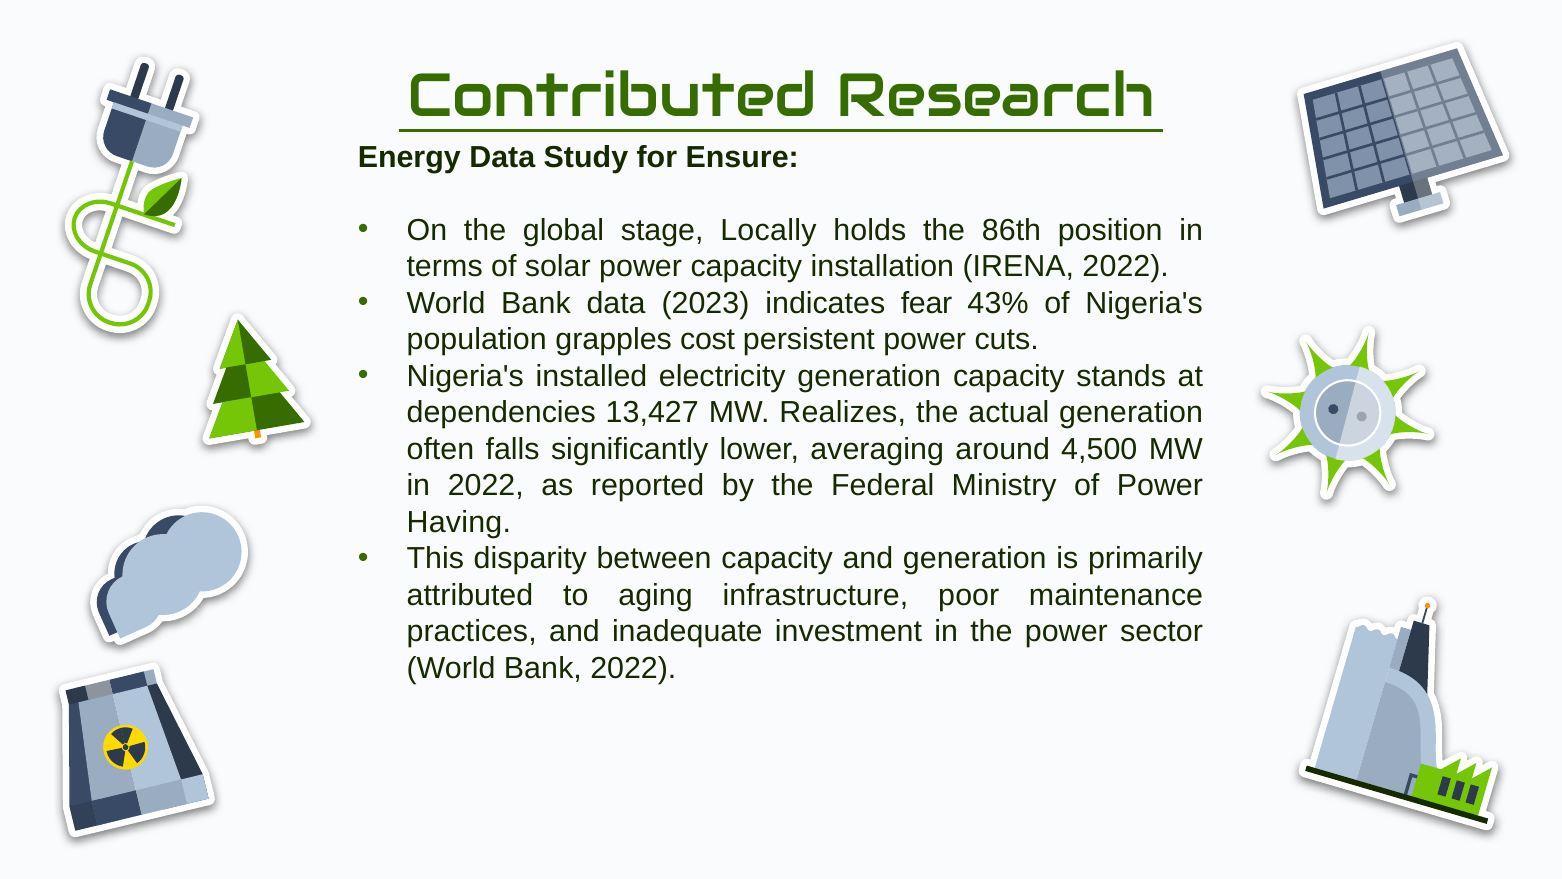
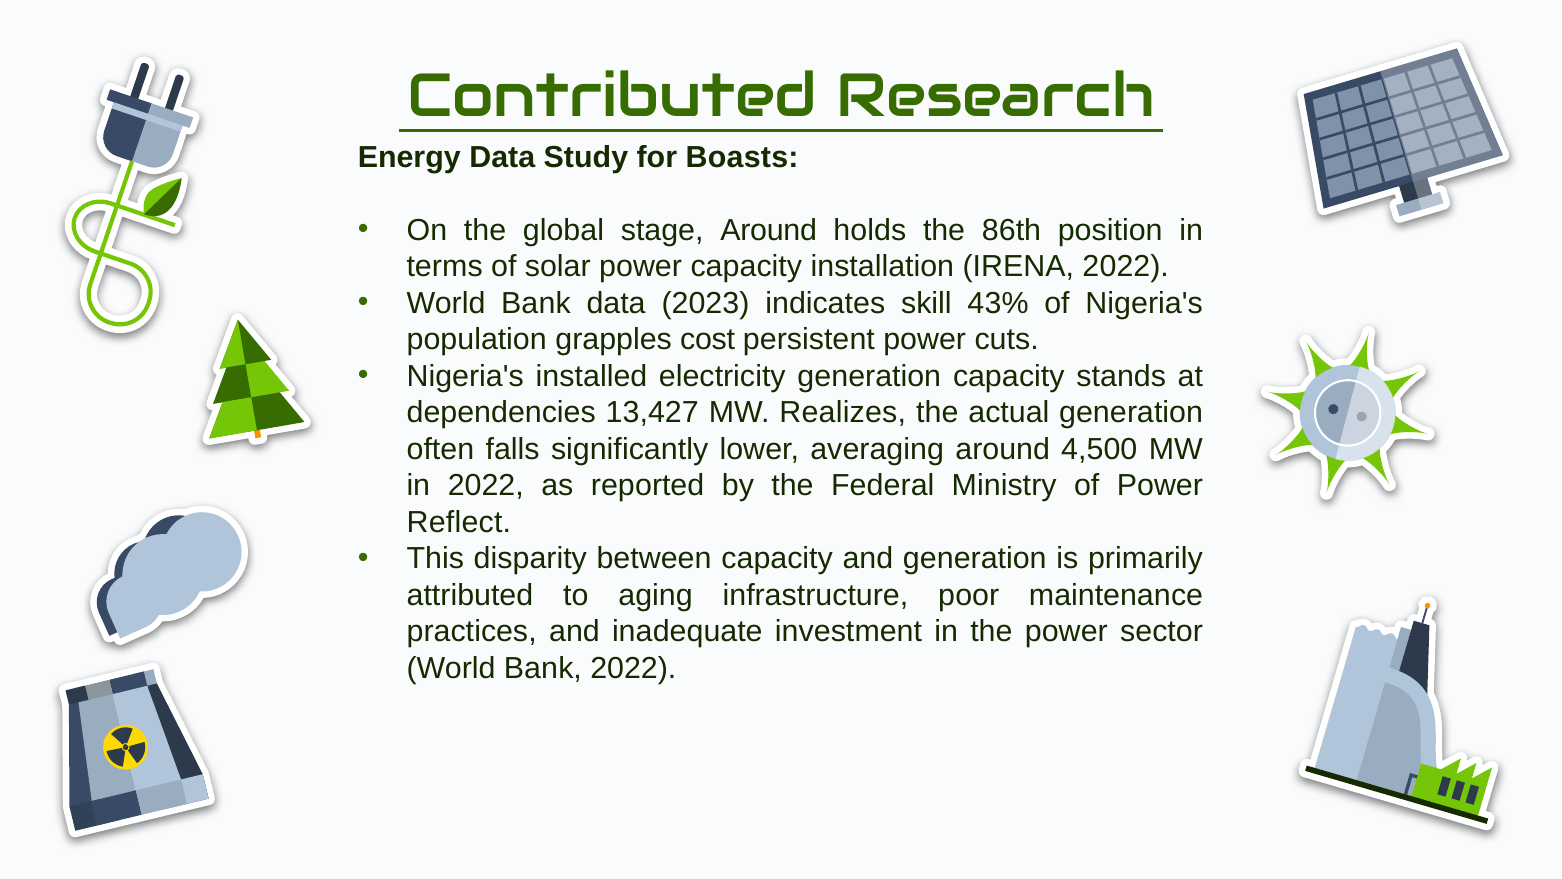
Ensure: Ensure -> Boasts
stage Locally: Locally -> Around
fear: fear -> skill
Having: Having -> Reflect
